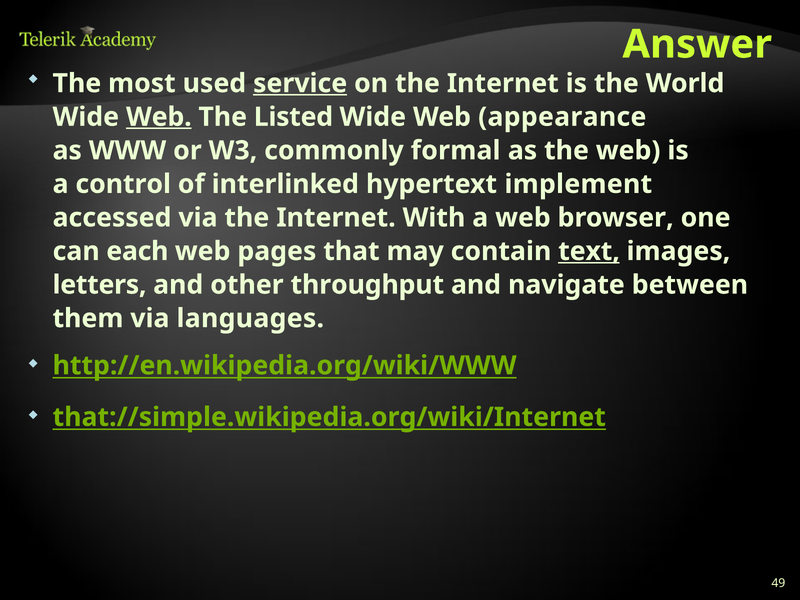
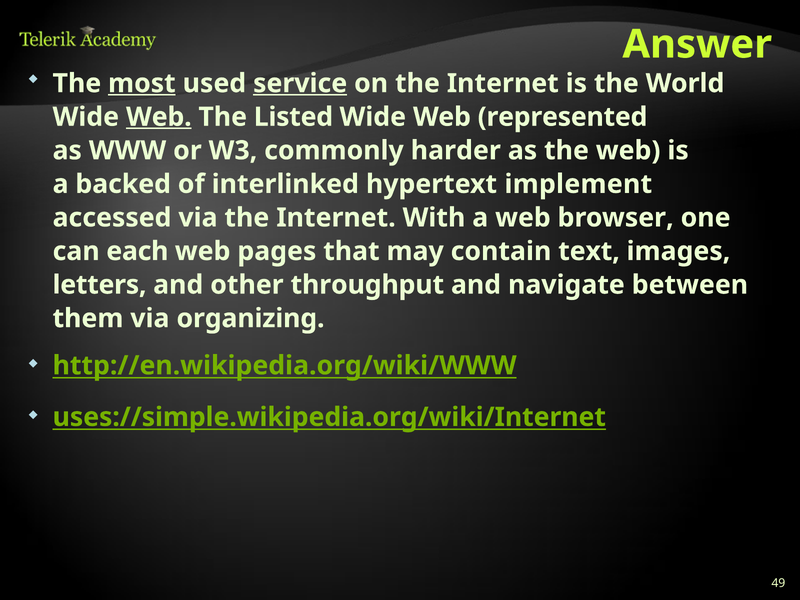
most underline: none -> present
appearance: appearance -> represented
formal: formal -> harder
control: control -> backed
text underline: present -> none
languages: languages -> organizing
that://simple.wikipedia.org/wiki/Internet: that://simple.wikipedia.org/wiki/Internet -> uses://simple.wikipedia.org/wiki/Internet
